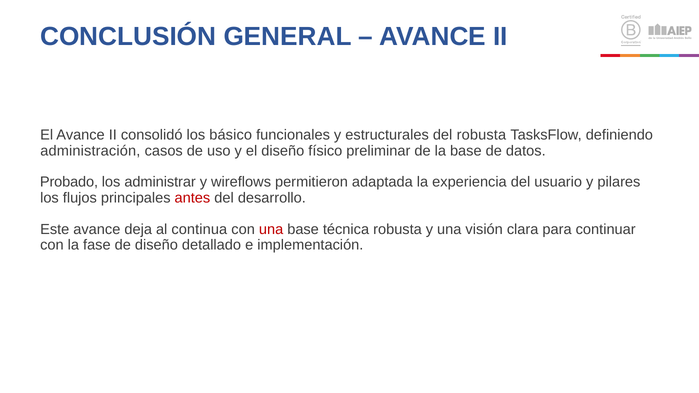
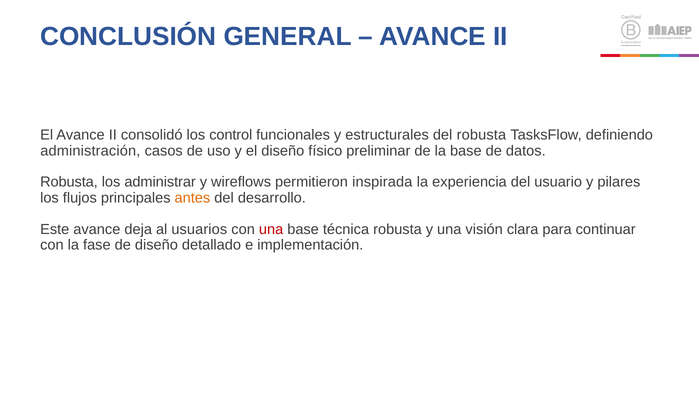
básico: básico -> control
Probado at (69, 182): Probado -> Robusta
adaptada: adaptada -> inspirada
antes colour: red -> orange
continua: continua -> usuarios
